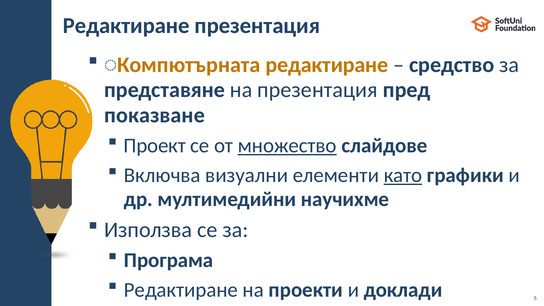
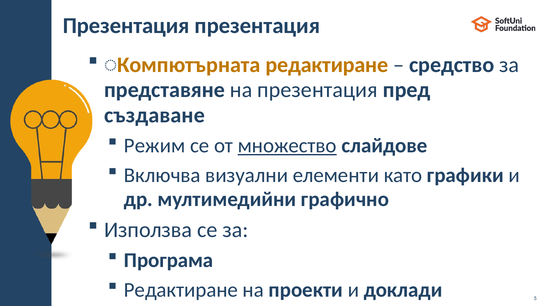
Редактиране at (126, 26): Редактиране -> Презентация
показване: показване -> създаване
Проект: Проект -> Режим
като underline: present -> none
научихме: научихме -> графично
